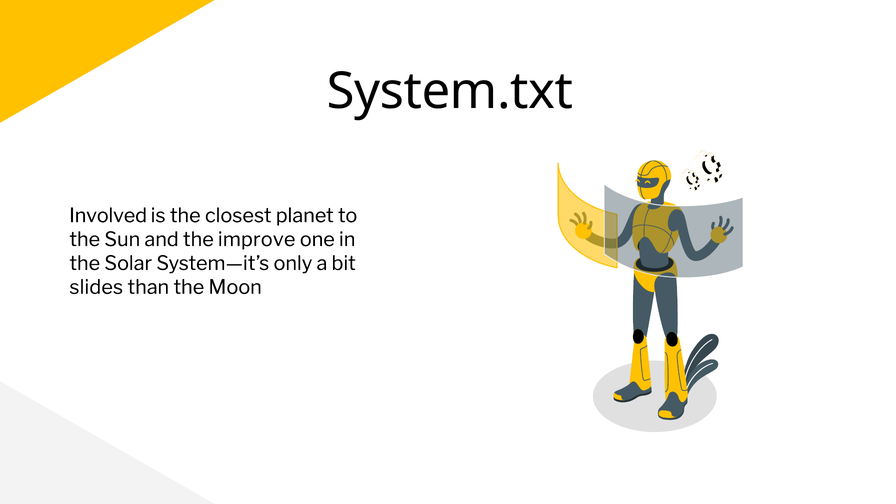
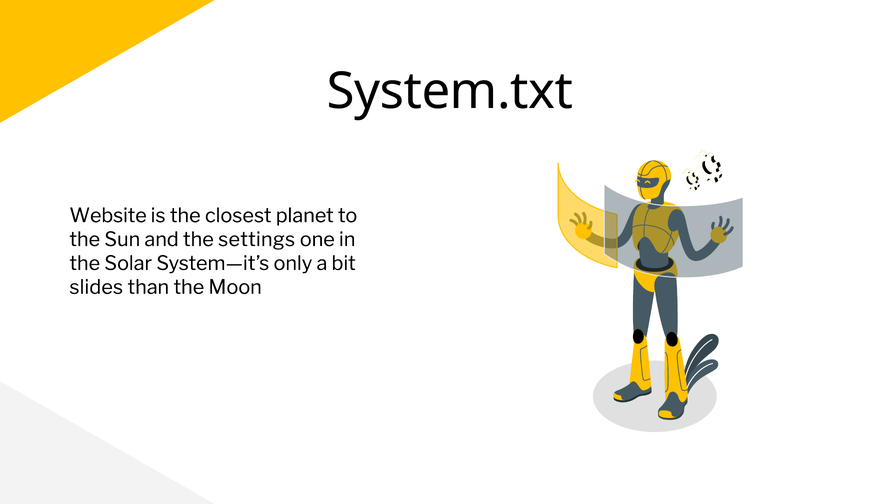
Involved: Involved -> Website
improve: improve -> settings
